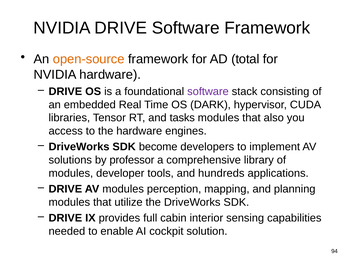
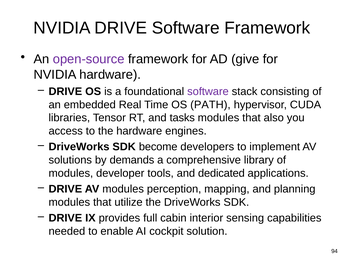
open-source colour: orange -> purple
total: total -> give
DARK: DARK -> PATH
professor: professor -> demands
hundreds: hundreds -> dedicated
